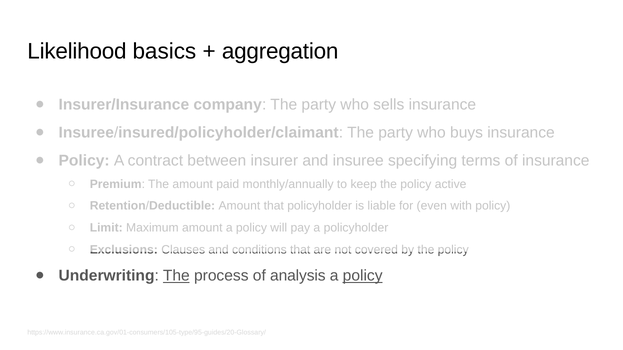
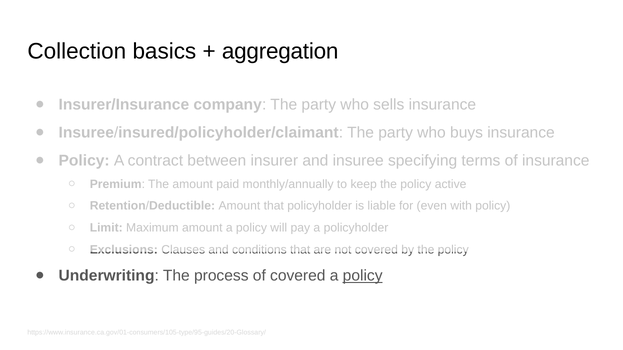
Likelihood: Likelihood -> Collection
The at (176, 276) underline: present -> none
of analysis: analysis -> covered
